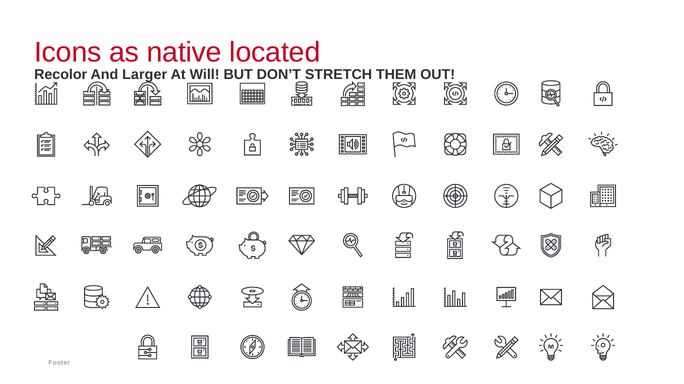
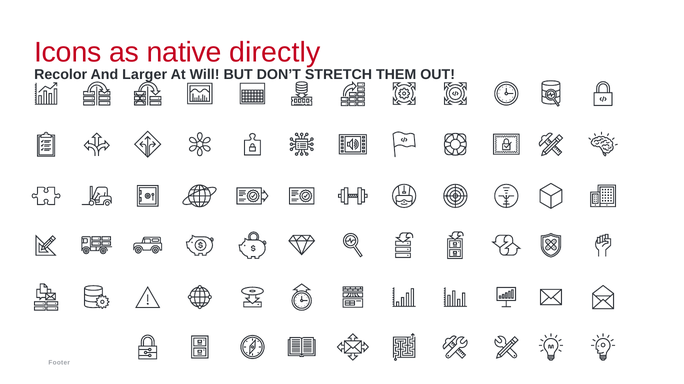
located: located -> directly
